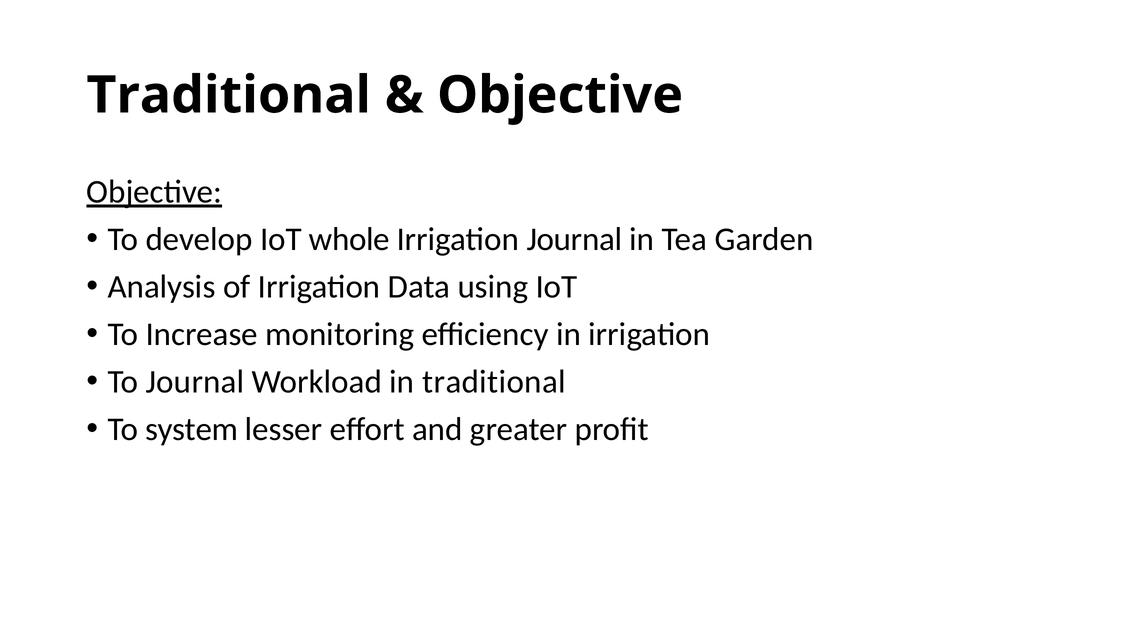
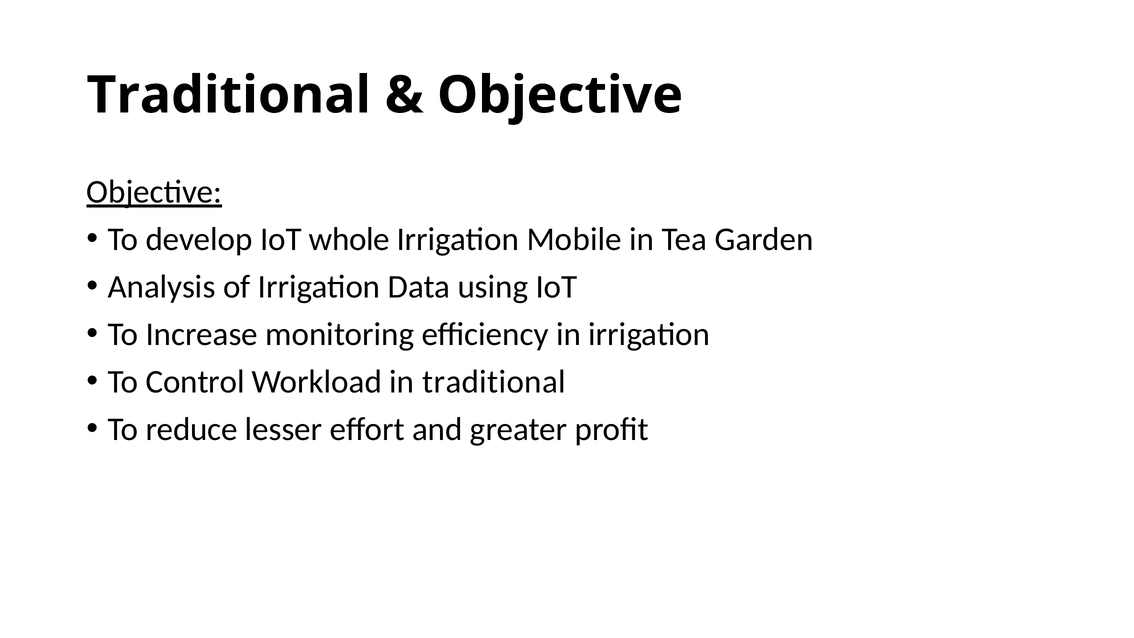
Irrigation Journal: Journal -> Mobile
To Journal: Journal -> Control
system: system -> reduce
